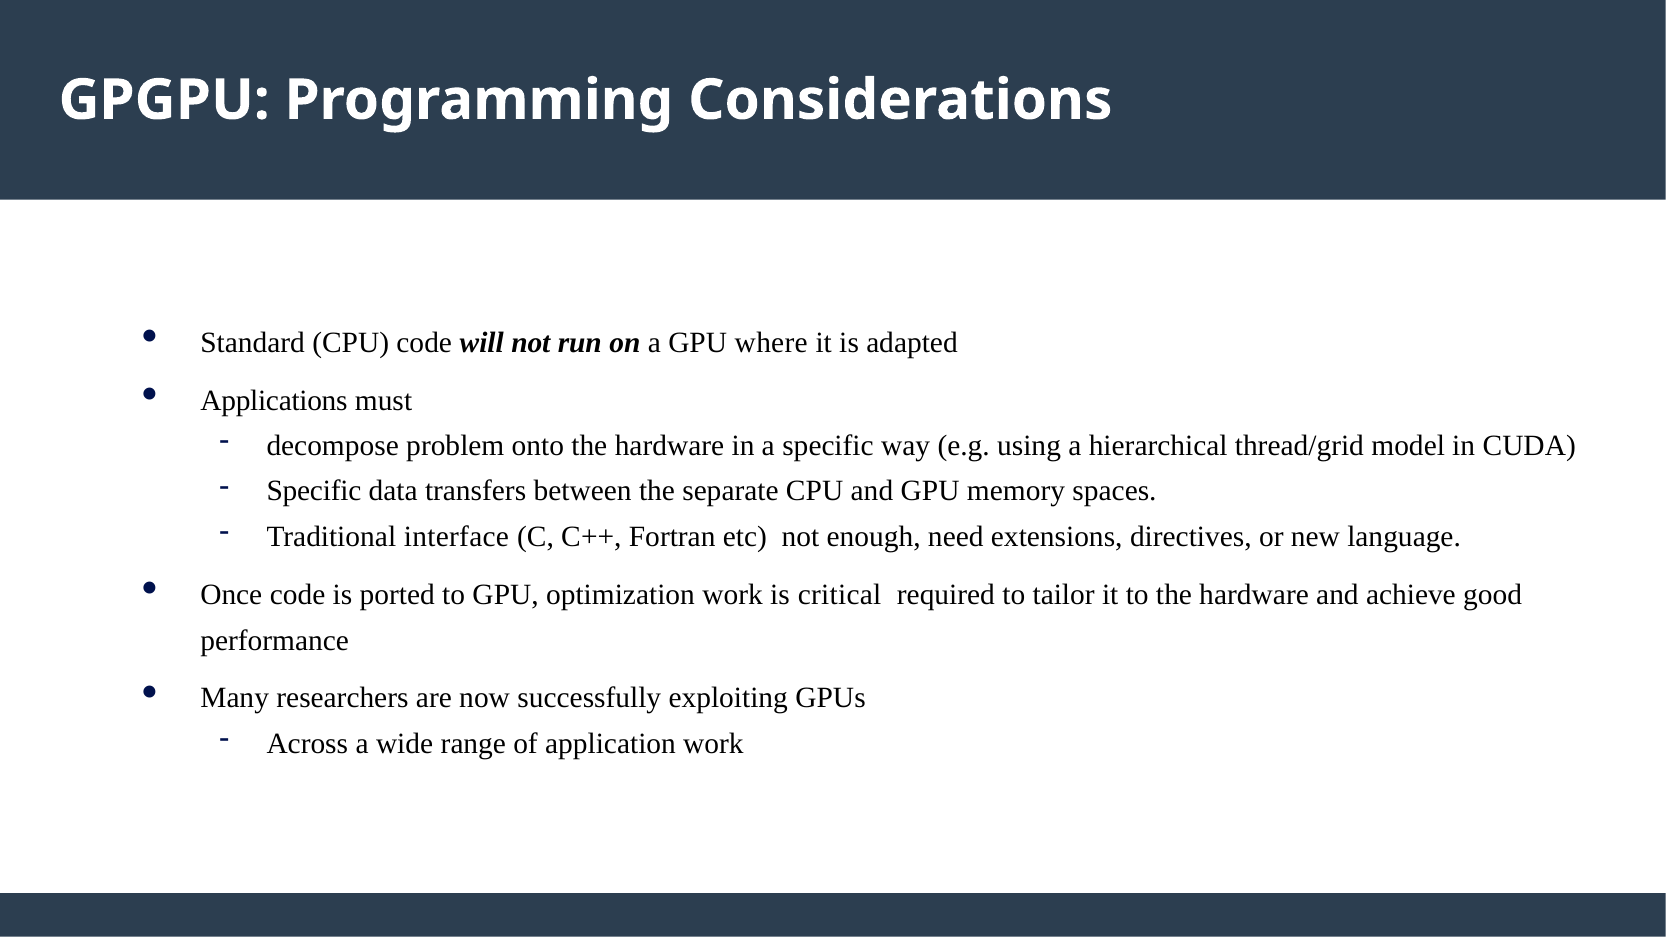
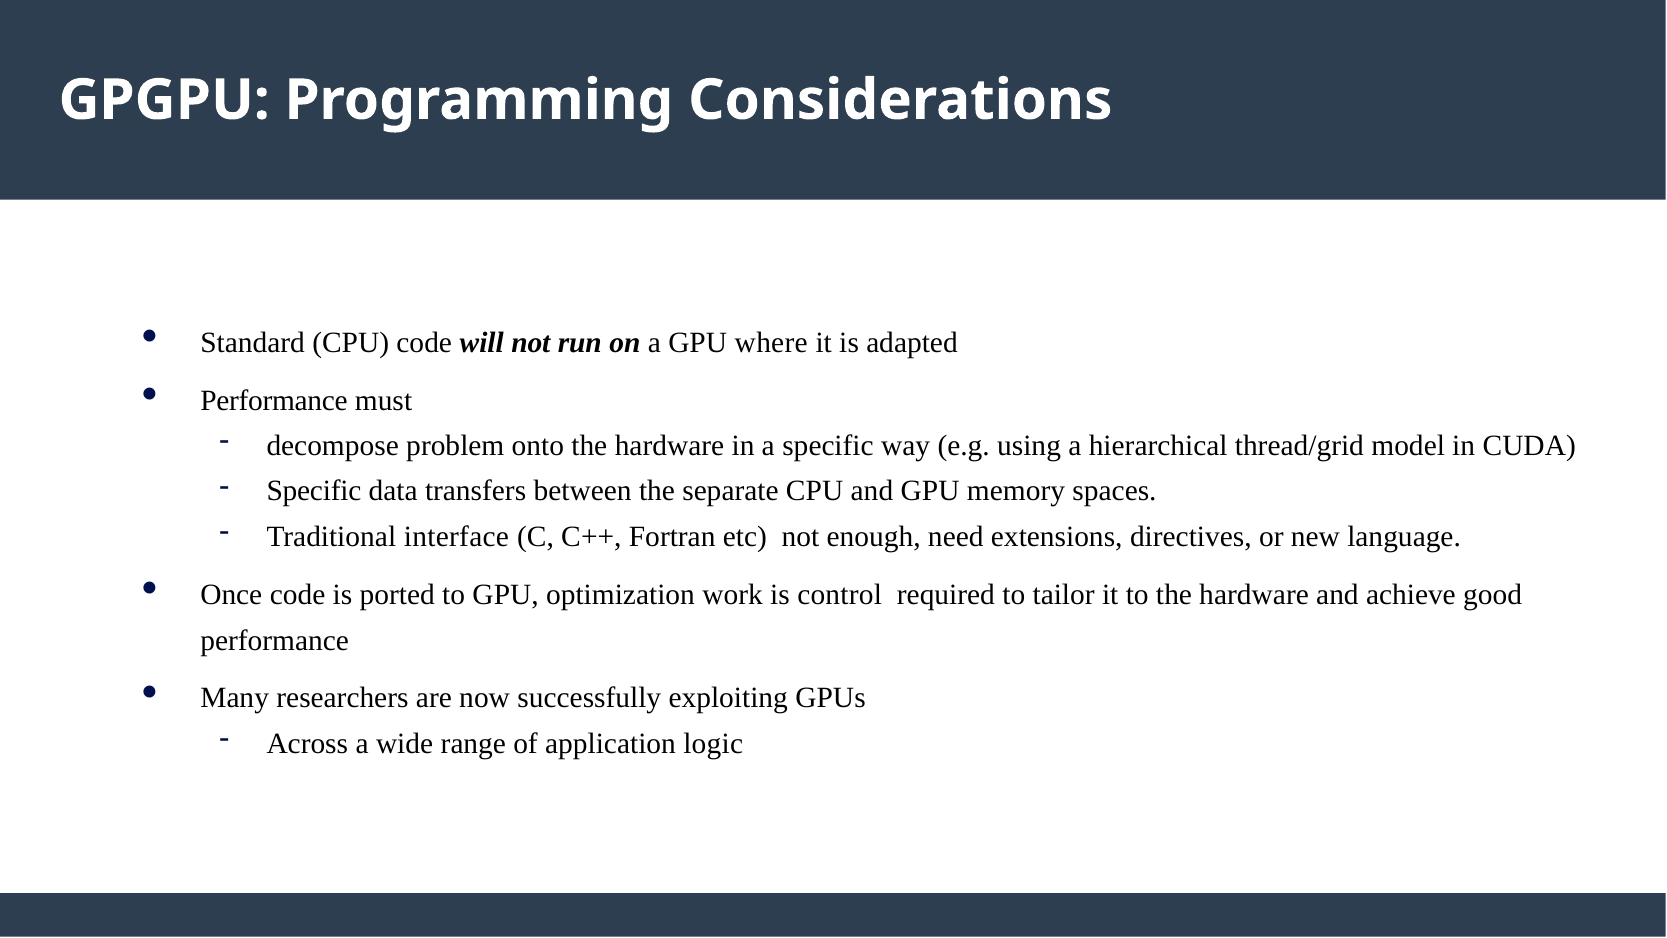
Applications at (274, 400): Applications -> Performance
critical: critical -> control
application work: work -> logic
